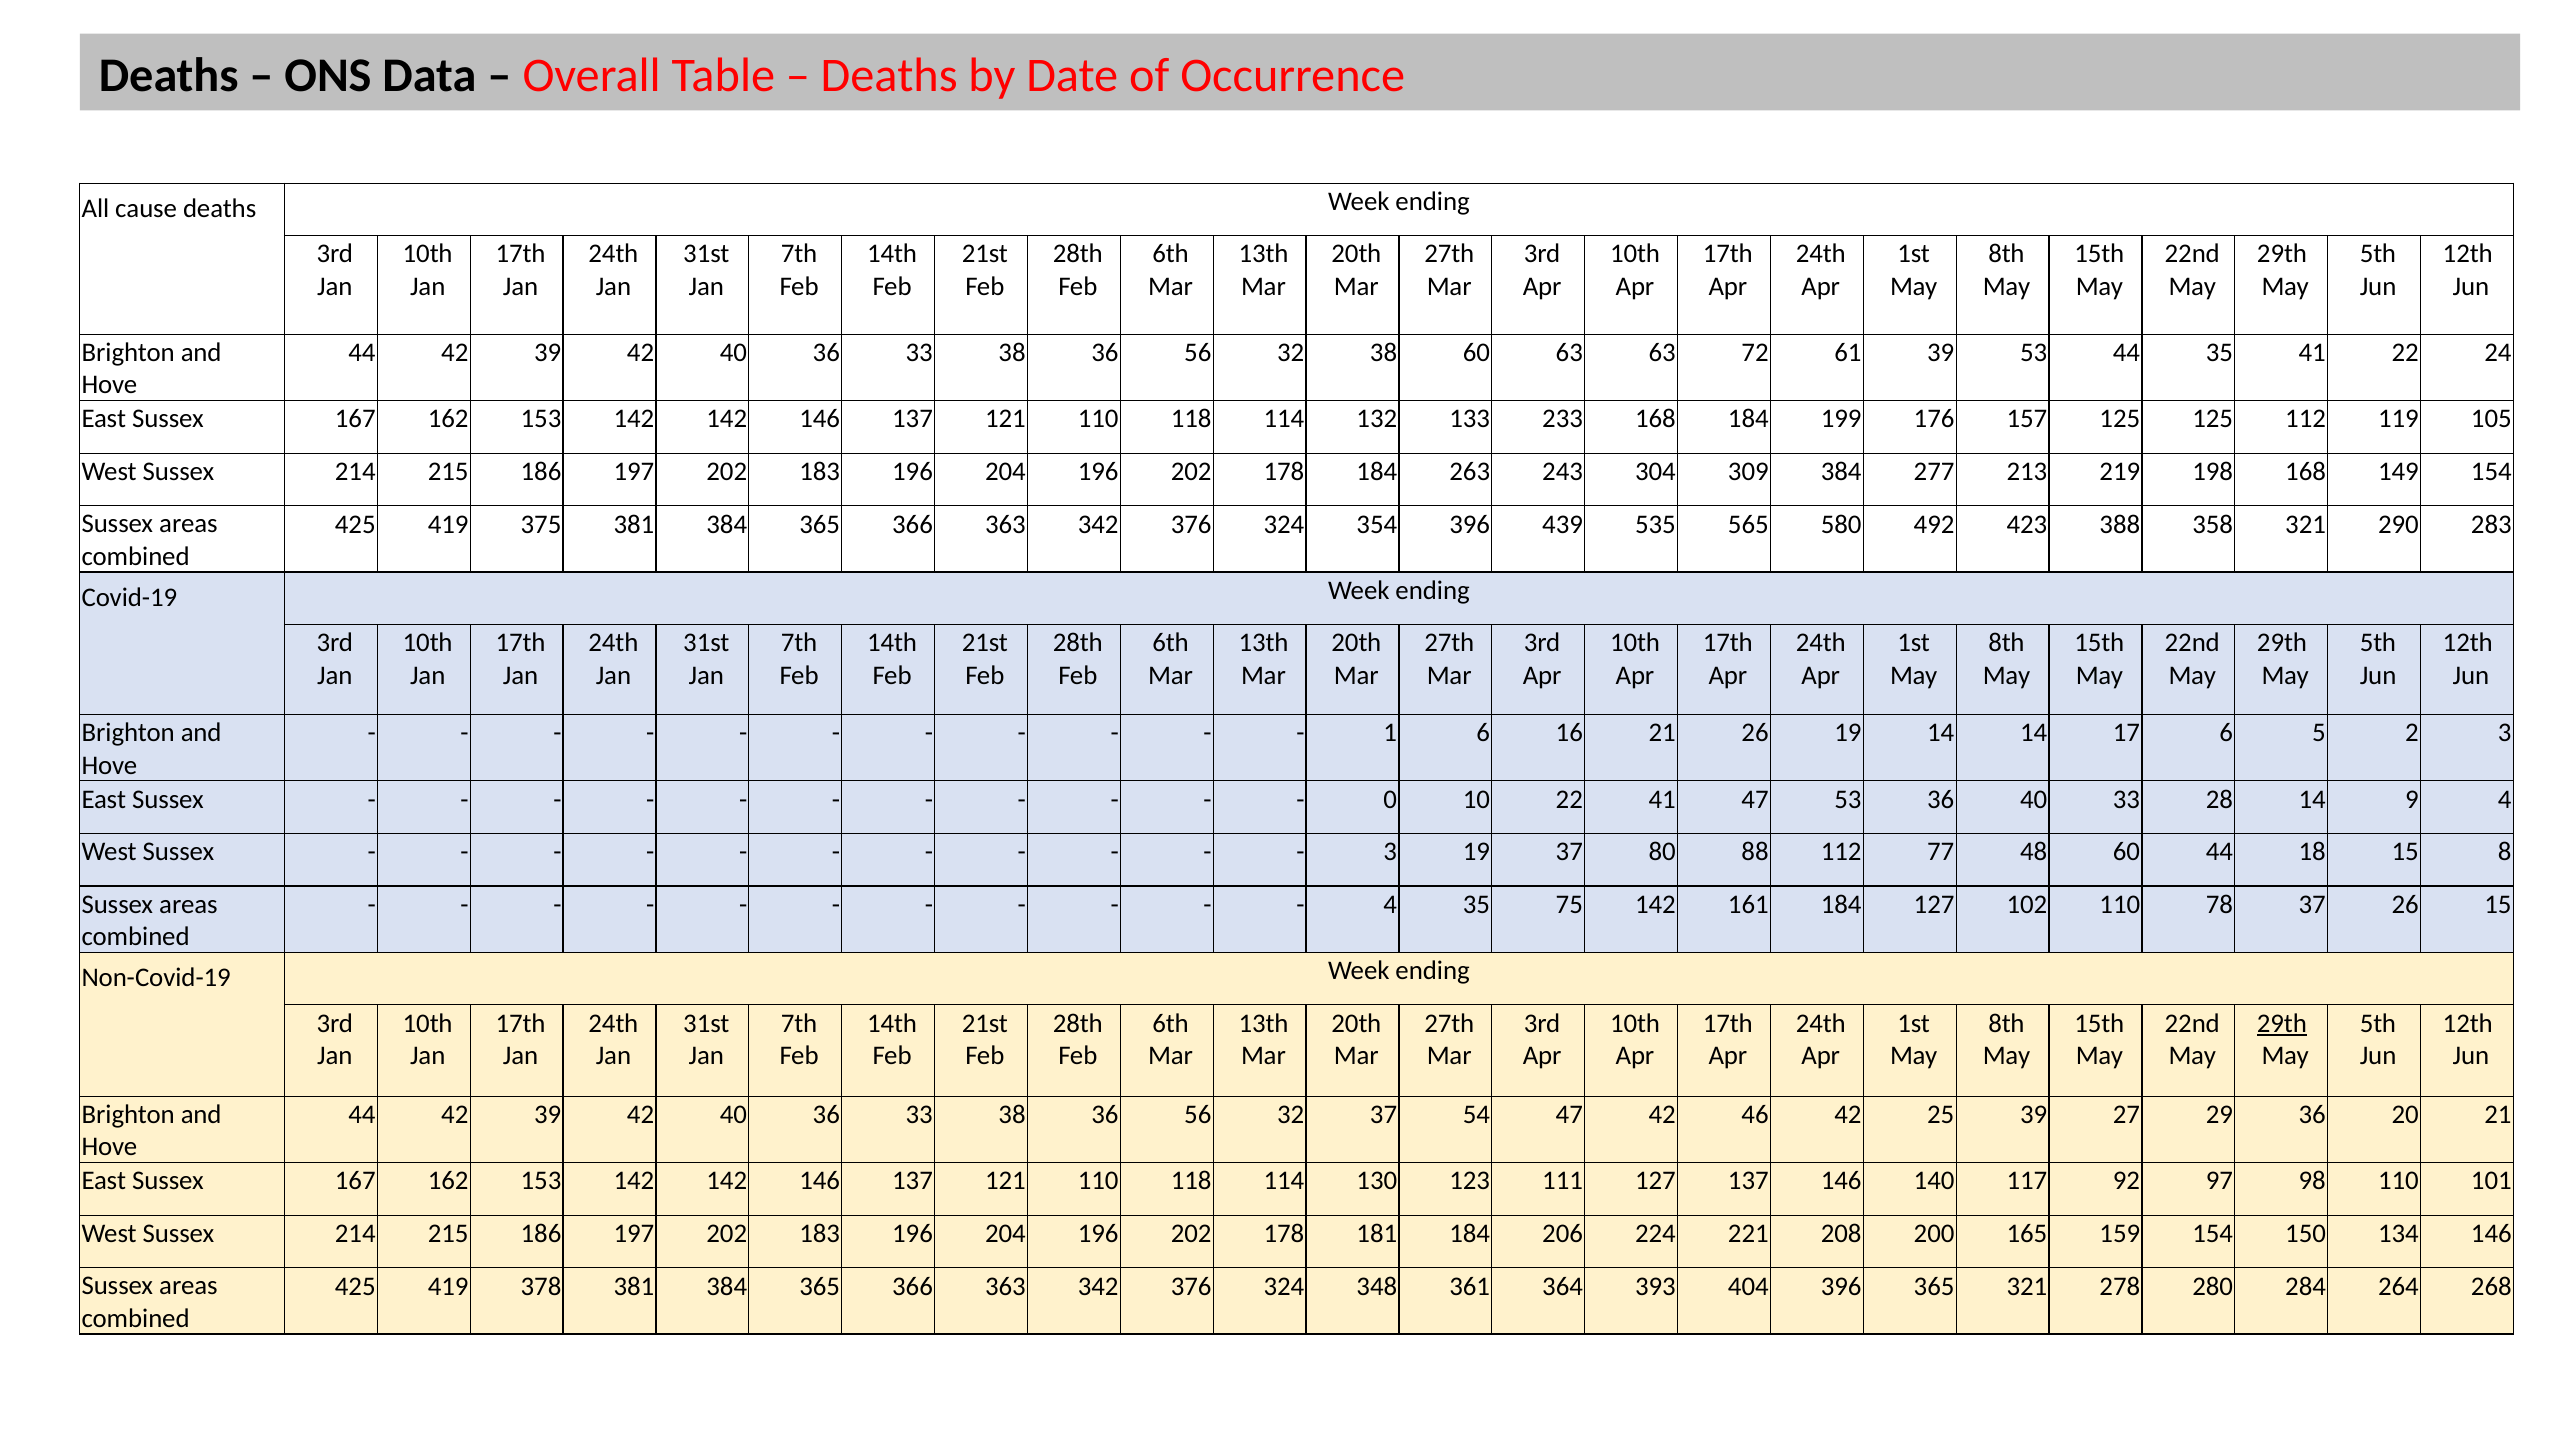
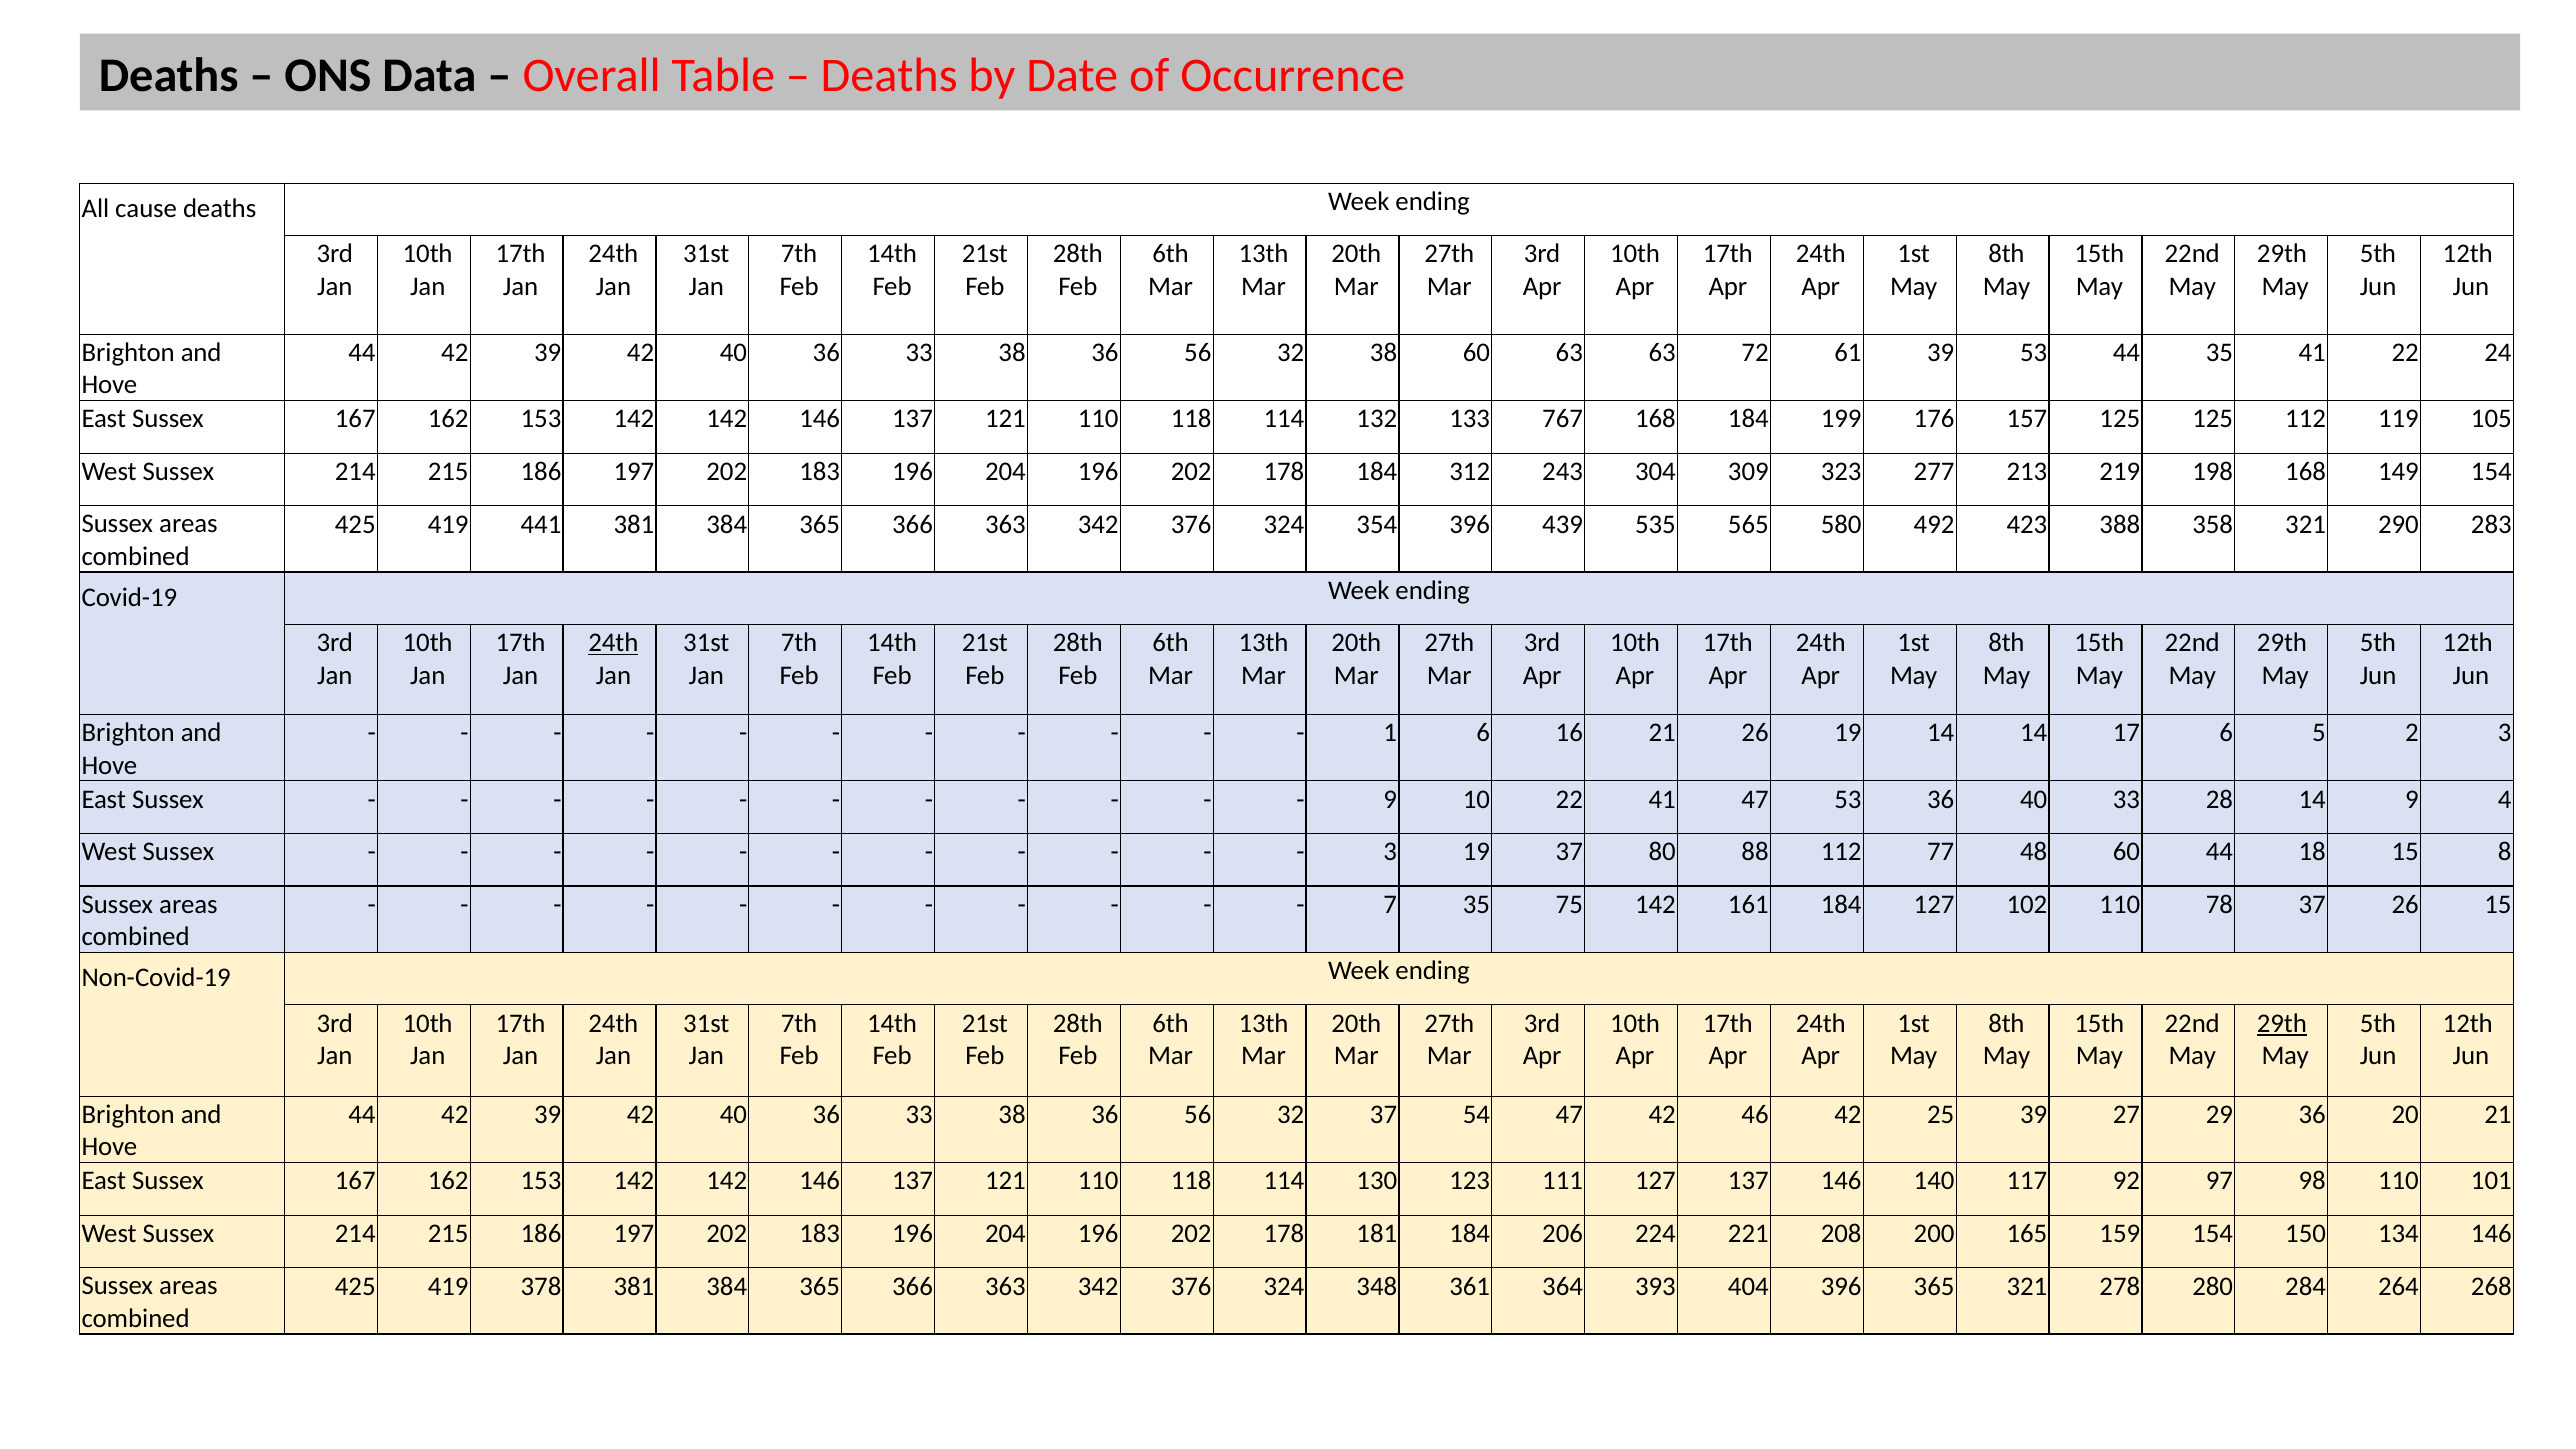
233: 233 -> 767
263: 263 -> 312
309 384: 384 -> 323
375: 375 -> 441
24th at (613, 643) underline: none -> present
0 at (1390, 799): 0 -> 9
4 at (1390, 904): 4 -> 7
